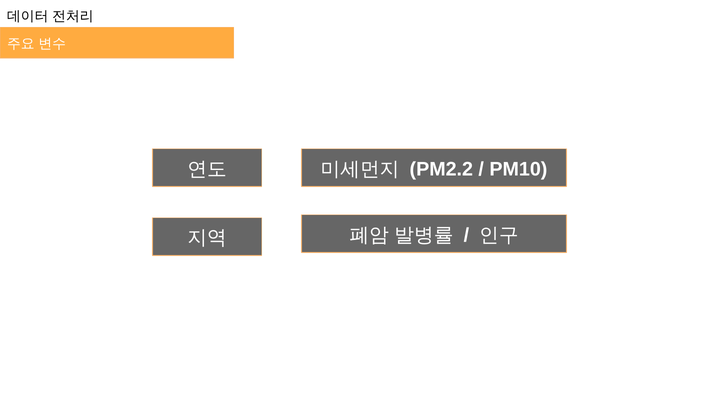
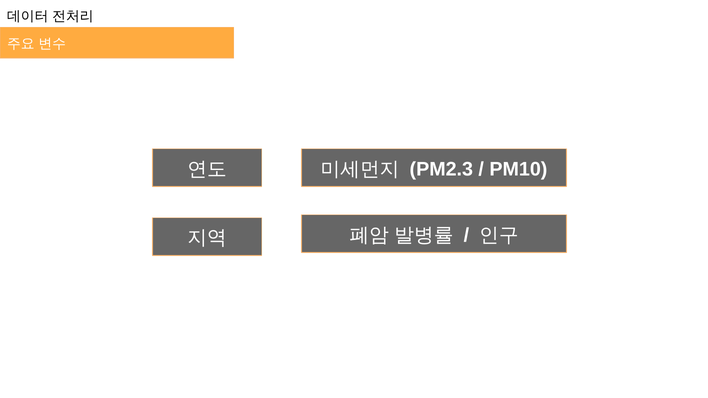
PM2.2: PM2.2 -> PM2.3
